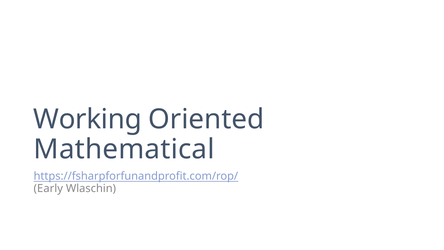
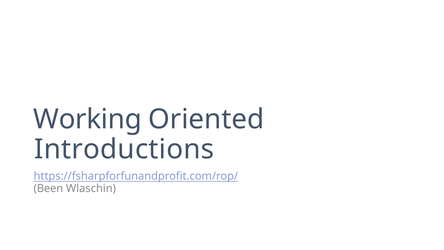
Mathematical: Mathematical -> Introductions
Early: Early -> Been
